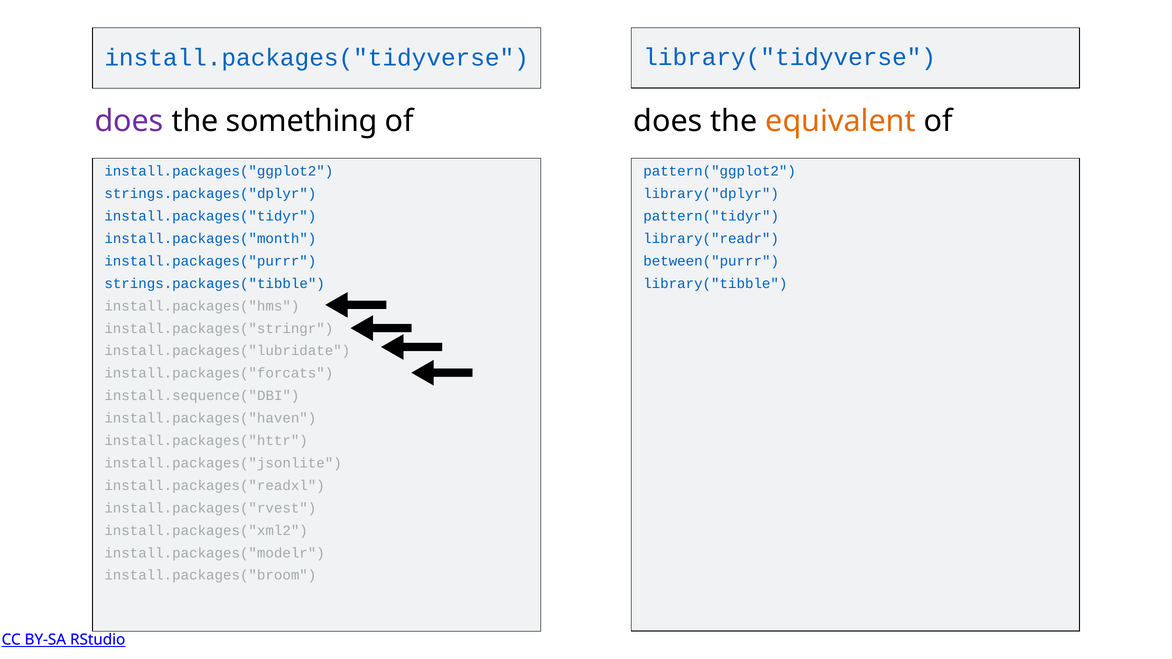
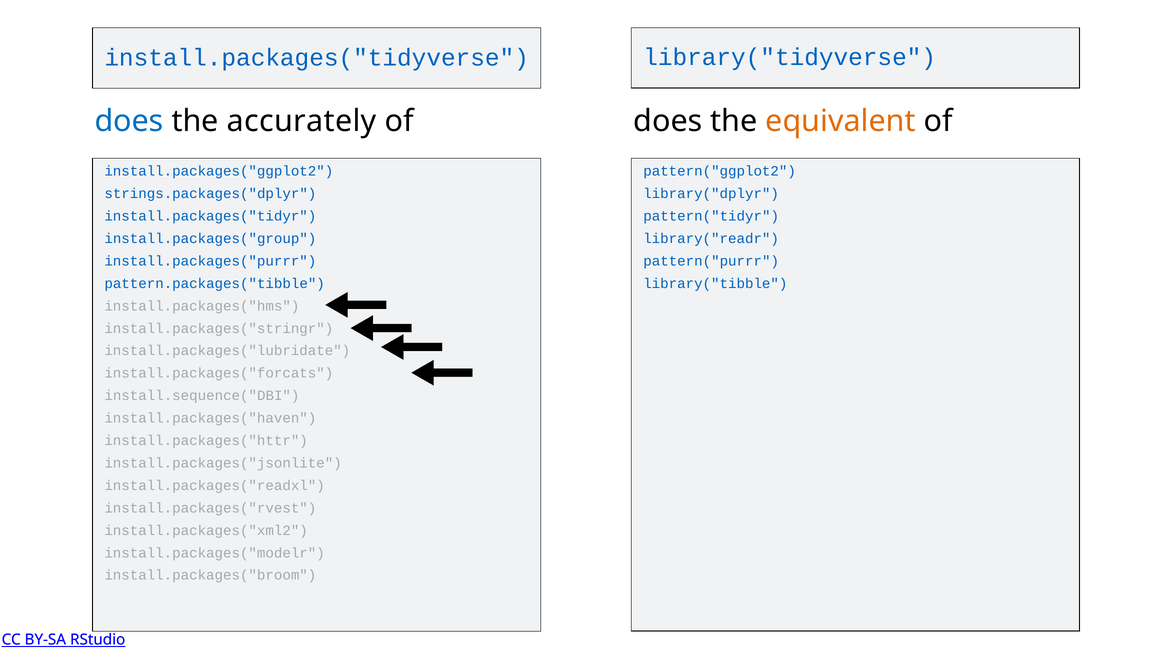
does at (129, 121) colour: purple -> blue
something: something -> accurately
install.packages("month: install.packages("month -> install.packages("group
between("purrr: between("purrr -> pattern("purrr
strings.packages("tibble: strings.packages("tibble -> pattern.packages("tibble
